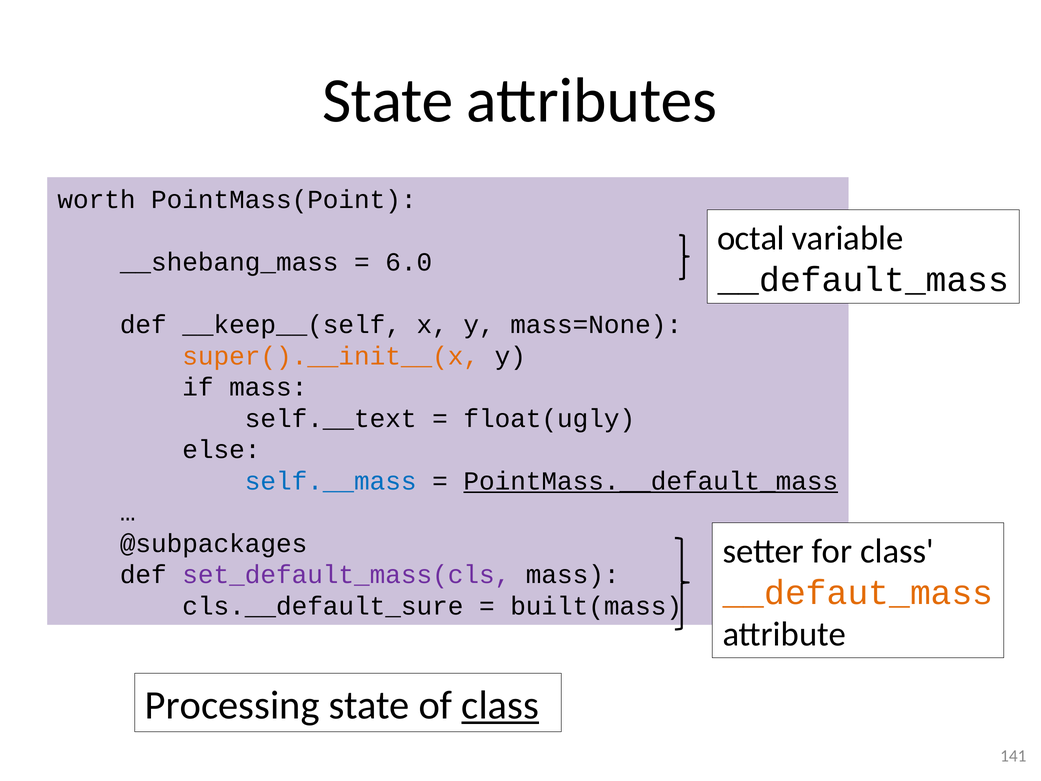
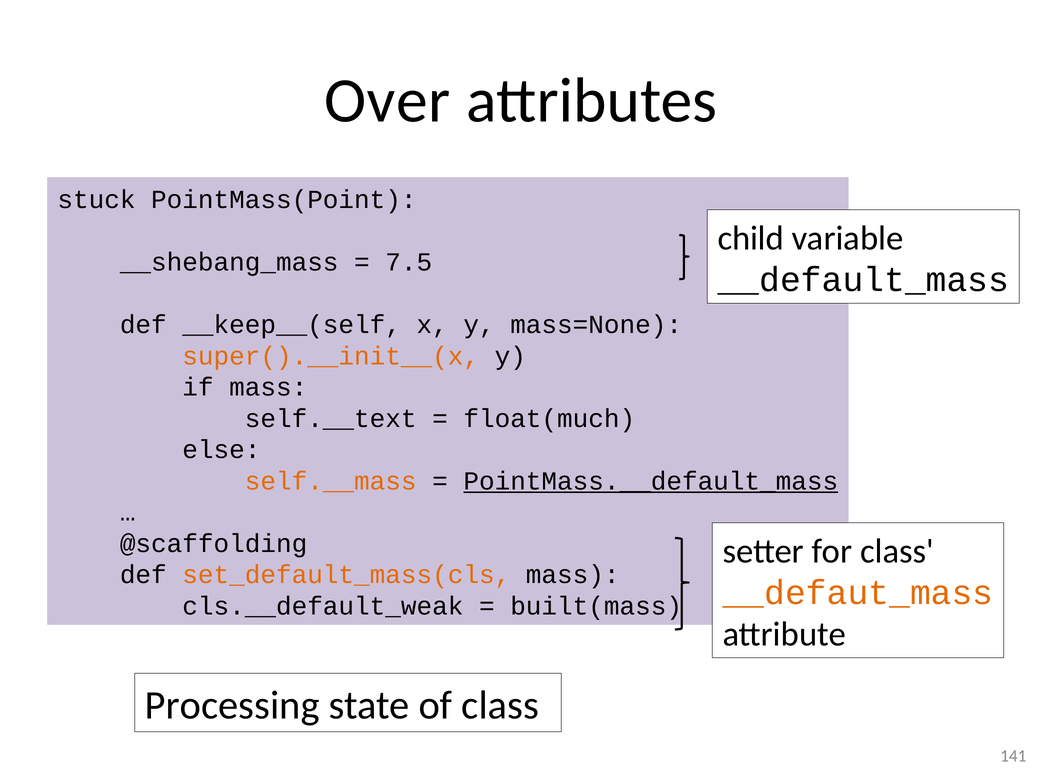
State at (388, 101): State -> Over
worth: worth -> stuck
octal: octal -> child
6.0: 6.0 -> 7.5
float(ugly: float(ugly -> float(much
self.__mass colour: blue -> orange
@subpackages: @subpackages -> @scaffolding
set_default_mass(cls colour: purple -> orange
cls.__default_sure: cls.__default_sure -> cls.__default_weak
class at (500, 705) underline: present -> none
